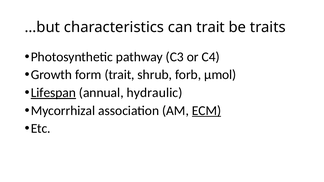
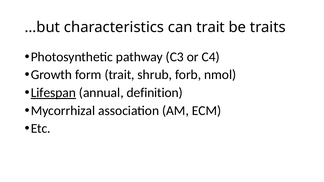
µmol: µmol -> nmol
hydraulic: hydraulic -> definition
ECM underline: present -> none
